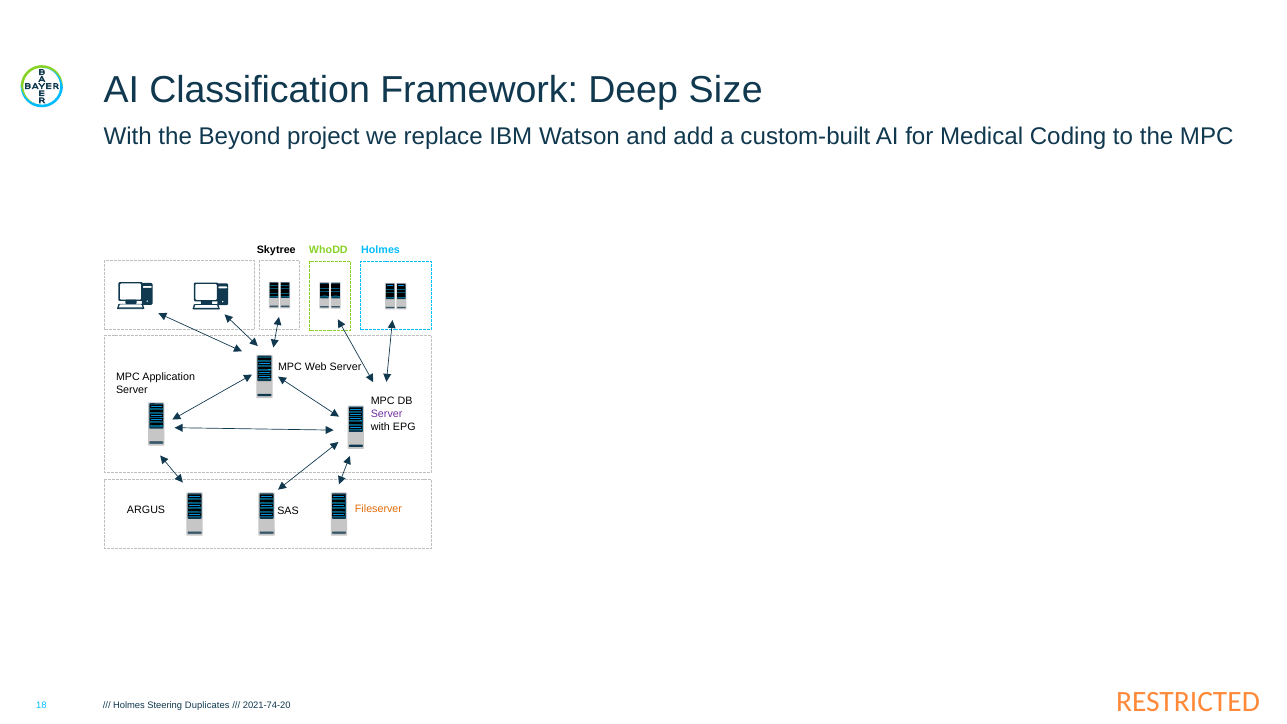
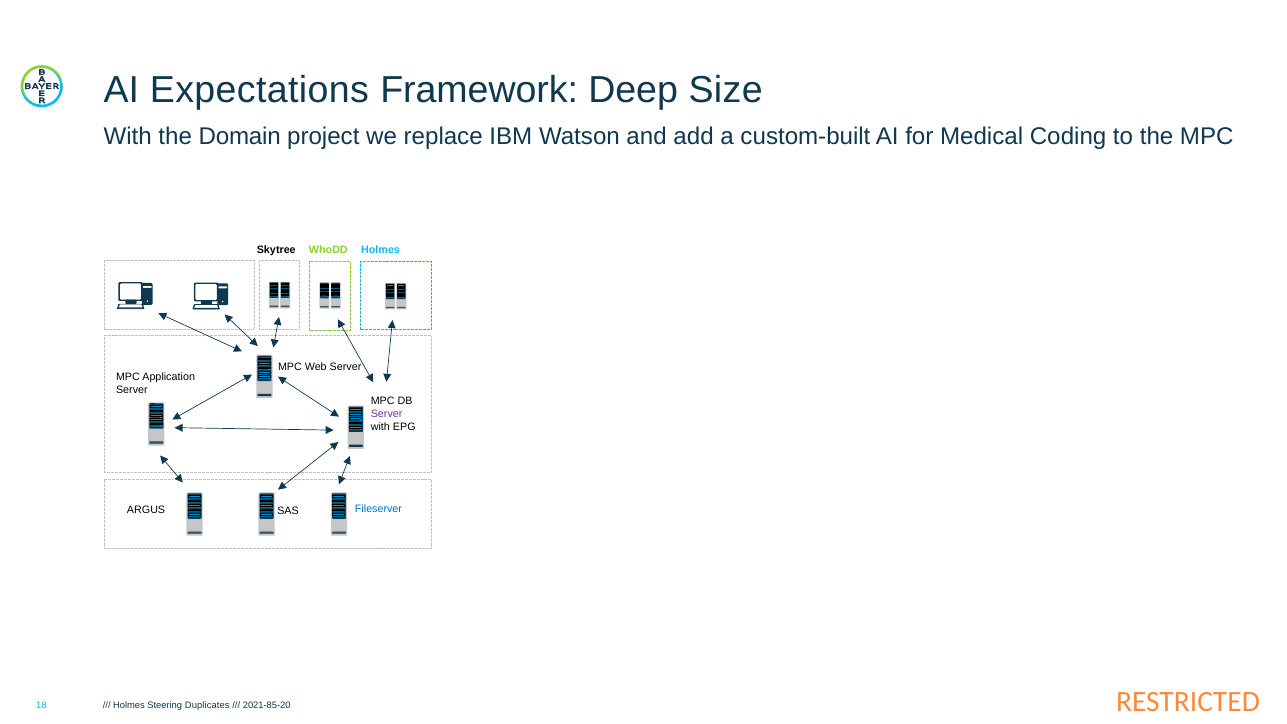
Classification: Classification -> Expectations
Beyond: Beyond -> Domain
Fileserver colour: orange -> blue
2021-74-20: 2021-74-20 -> 2021-85-20
